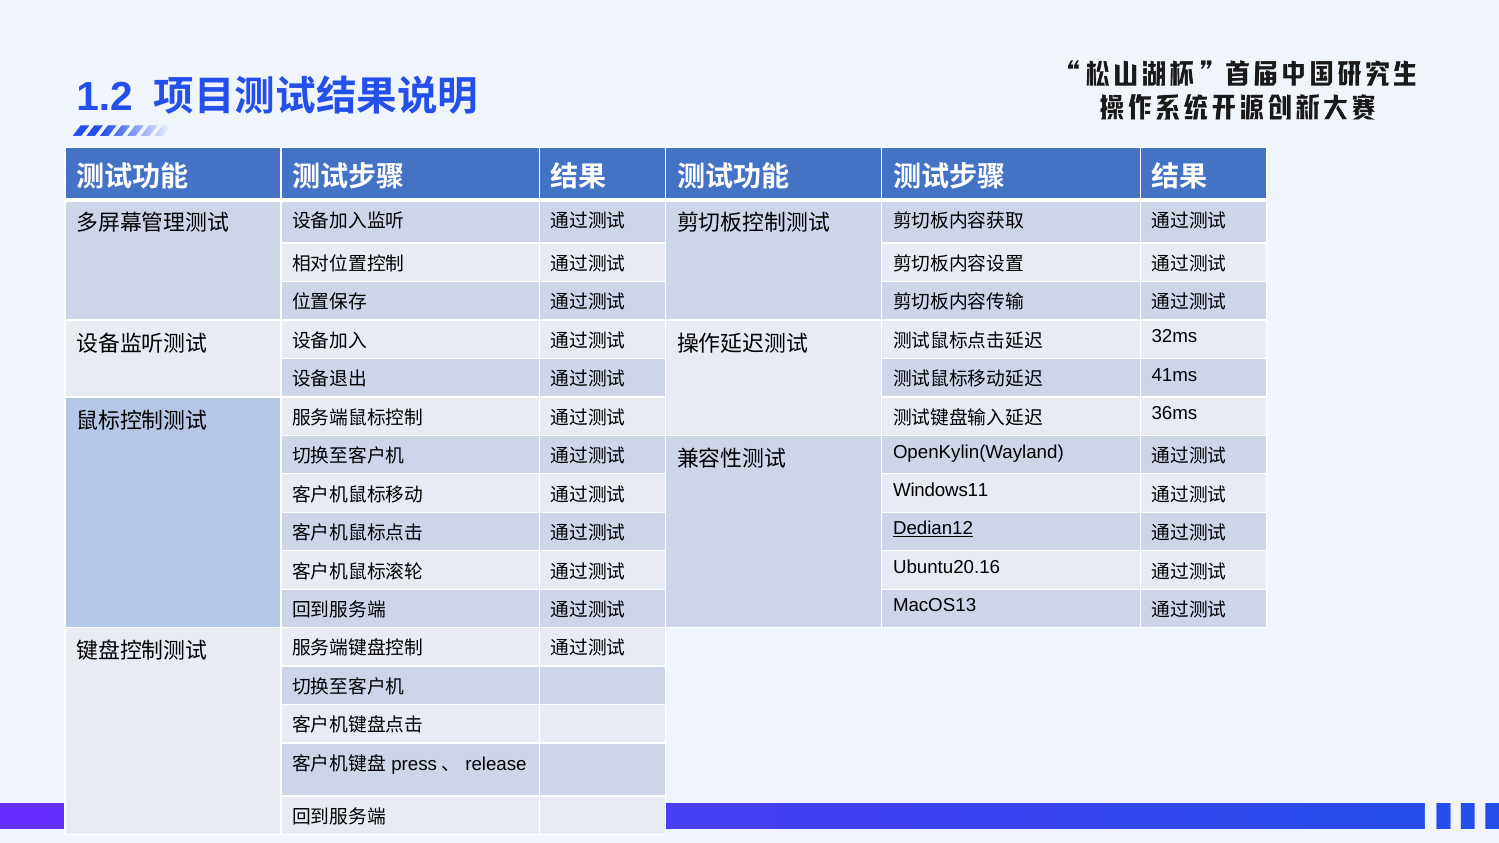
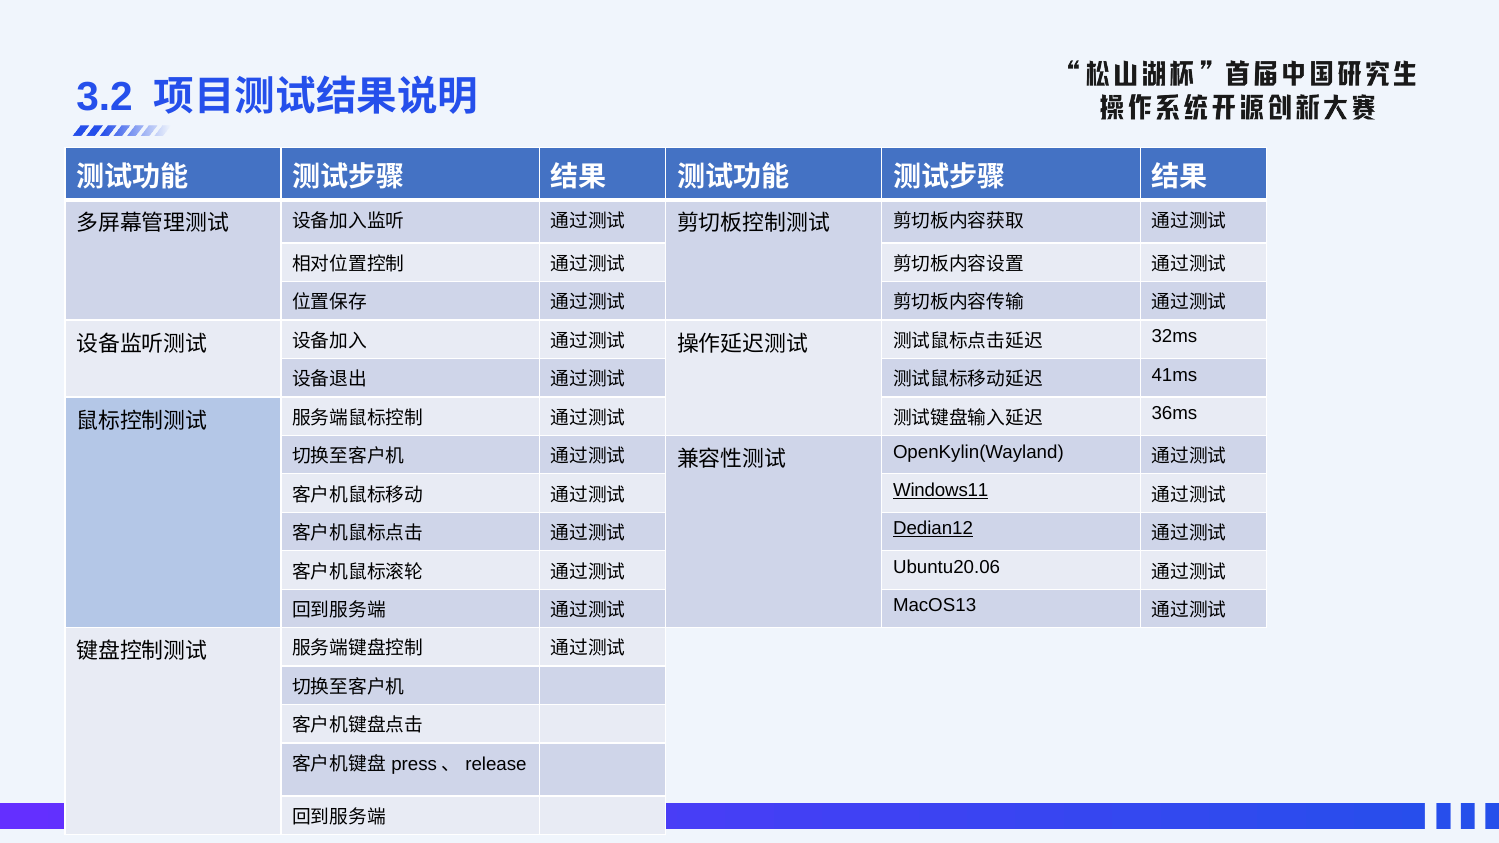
1.2: 1.2 -> 3.2
Windows11 underline: none -> present
Ubuntu20.16: Ubuntu20.16 -> Ubuntu20.06
